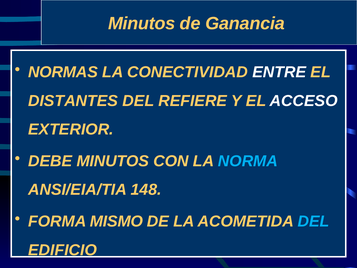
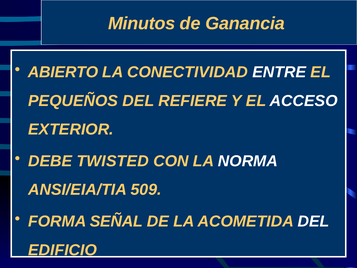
NORMAS: NORMAS -> ABIERTO
DISTANTES: DISTANTES -> PEQUEÑOS
DEBE MINUTOS: MINUTOS -> TWISTED
NORMA colour: light blue -> white
148: 148 -> 509
MISMO: MISMO -> SEÑAL
DEL at (313, 221) colour: light blue -> white
